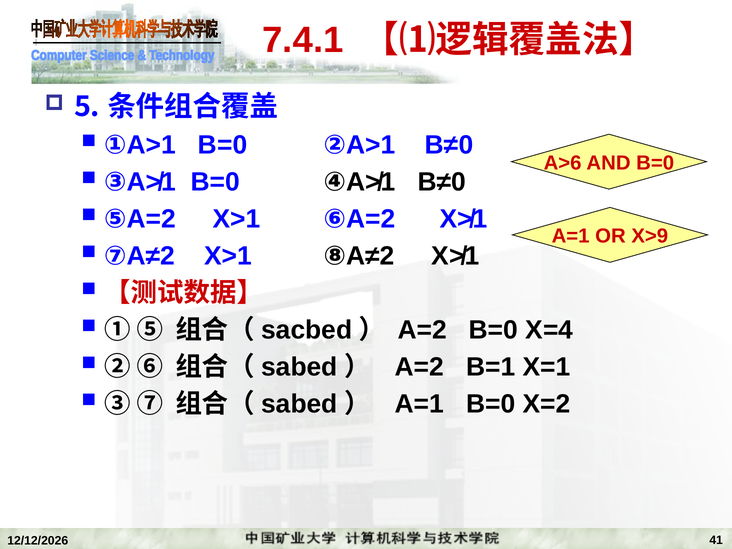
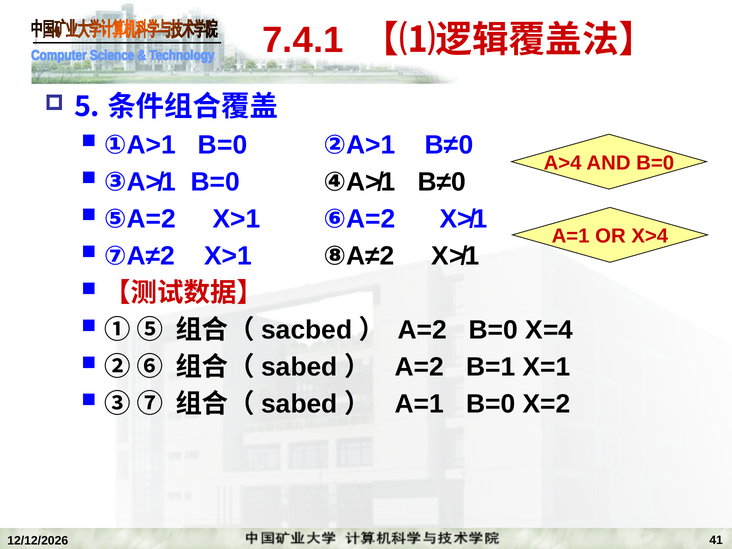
A>6: A>6 -> A>4
X>9: X>9 -> X>4
